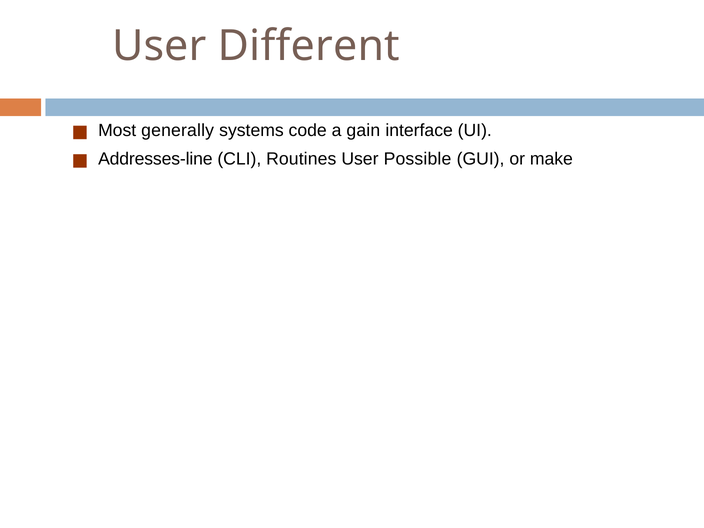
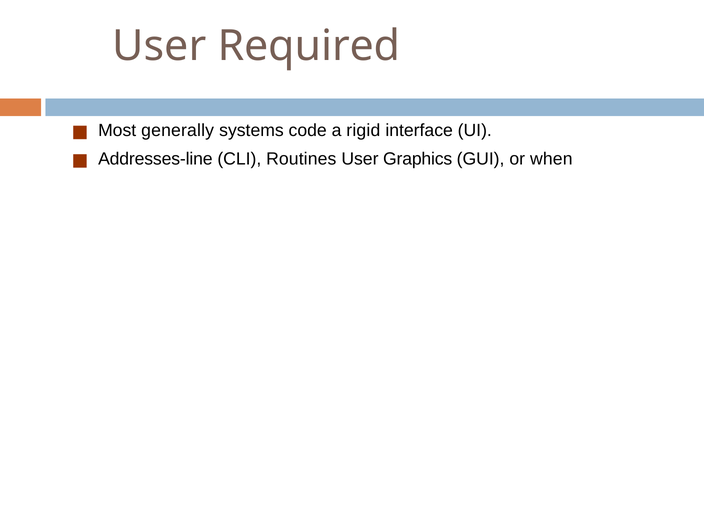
Different: Different -> Required
gain: gain -> rigid
Possible: Possible -> Graphics
make: make -> when
